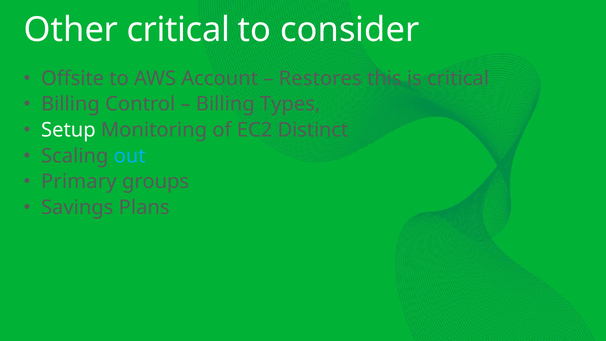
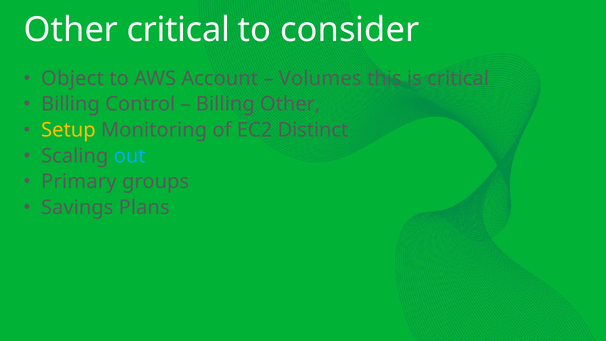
Offsite: Offsite -> Object
Restores: Restores -> Volumes
Billing Types: Types -> Other
Setup colour: white -> yellow
